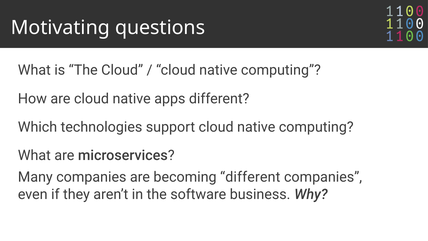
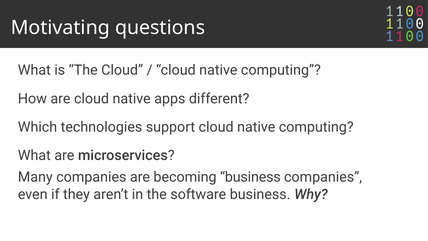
becoming different: different -> business
